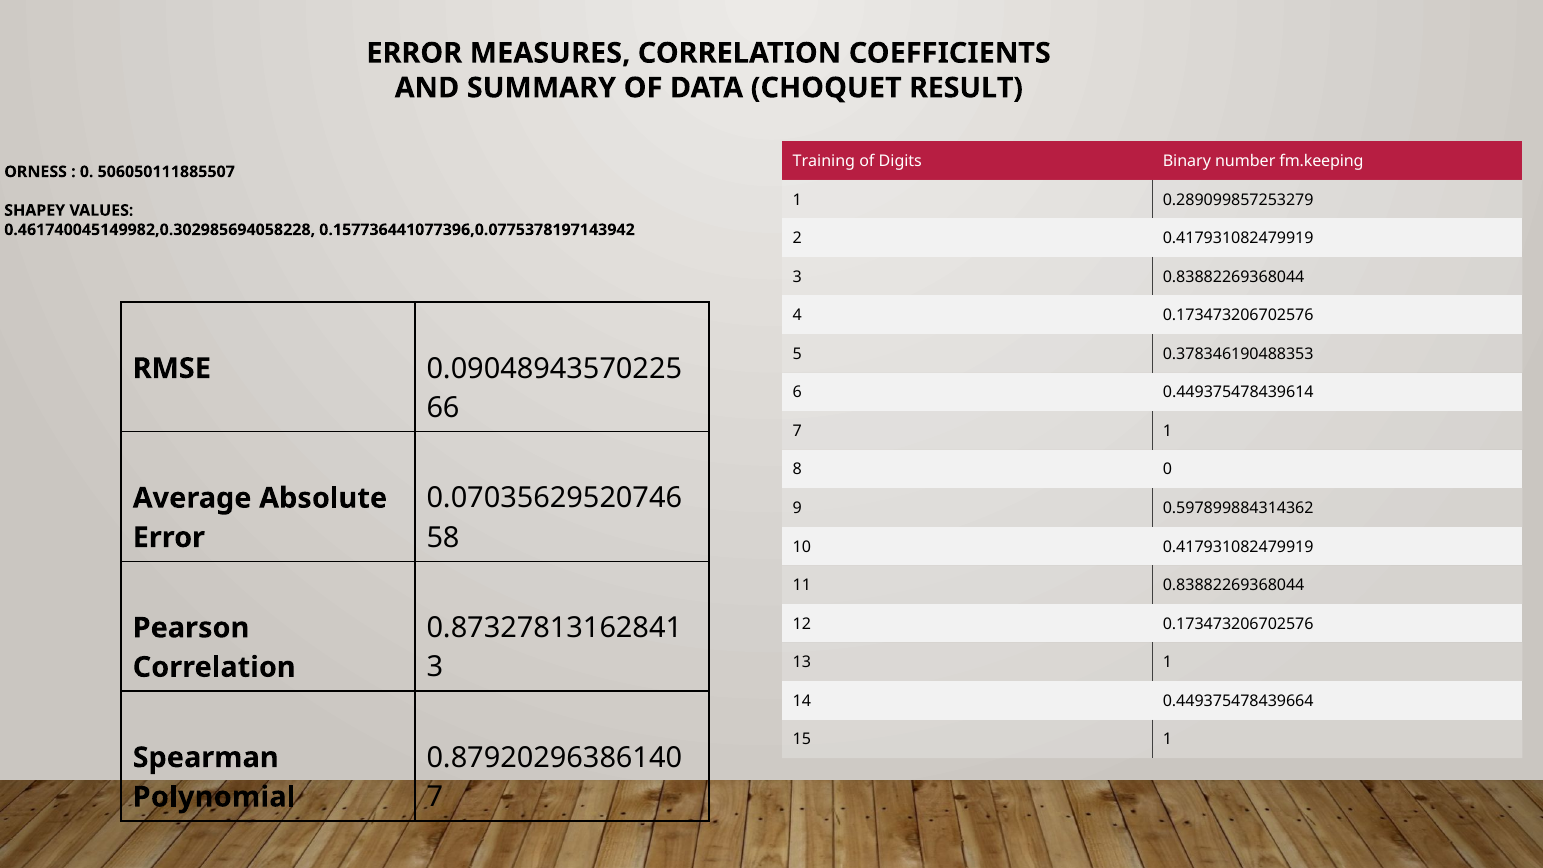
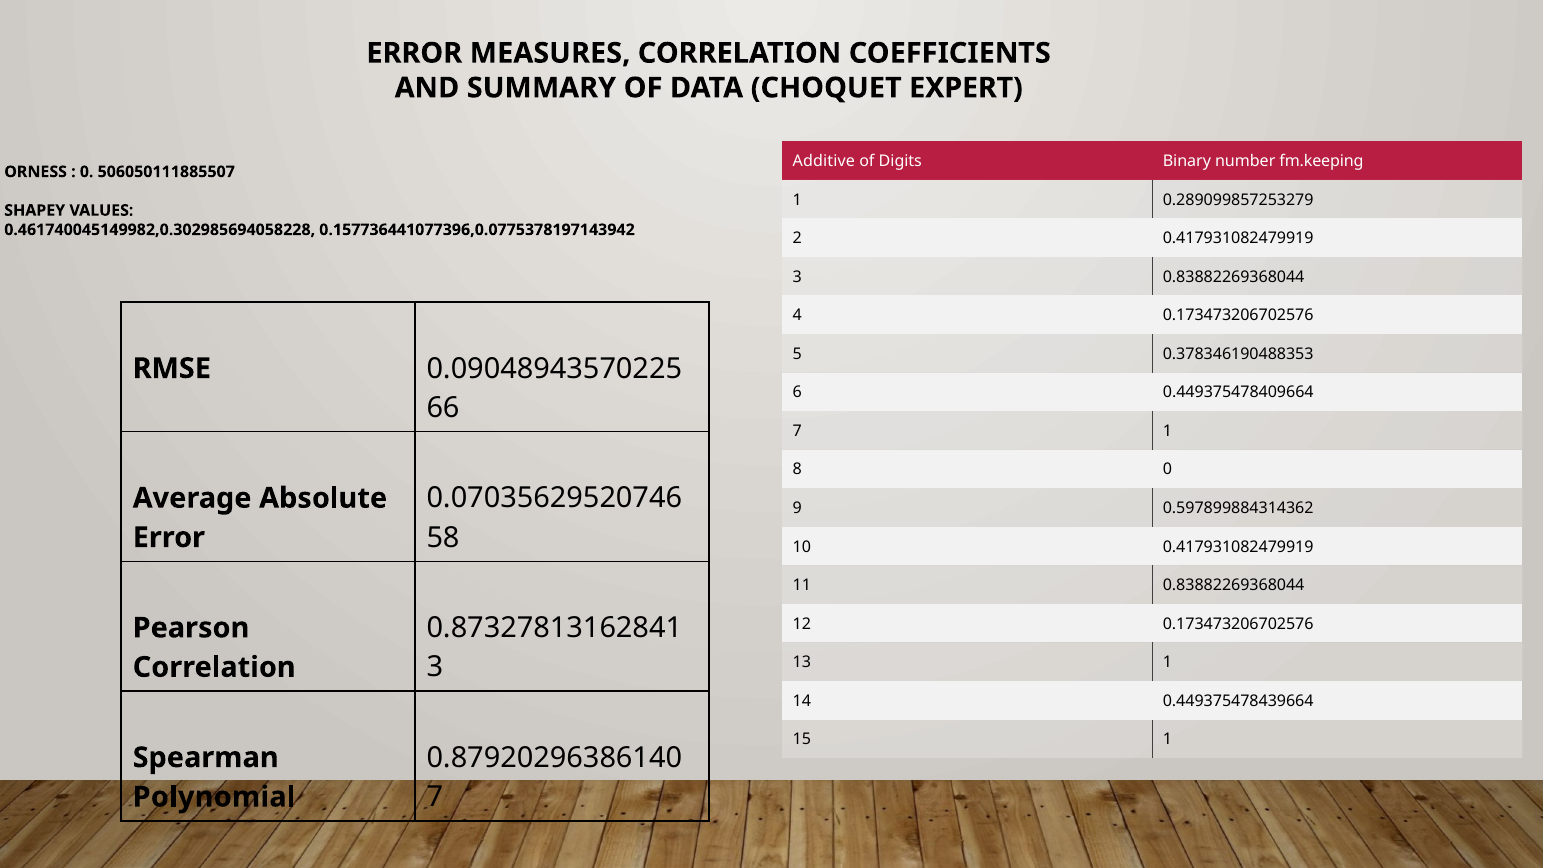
RESULT: RESULT -> EXPERT
Training: Training -> Additive
0.449375478439614: 0.449375478439614 -> 0.449375478409664
